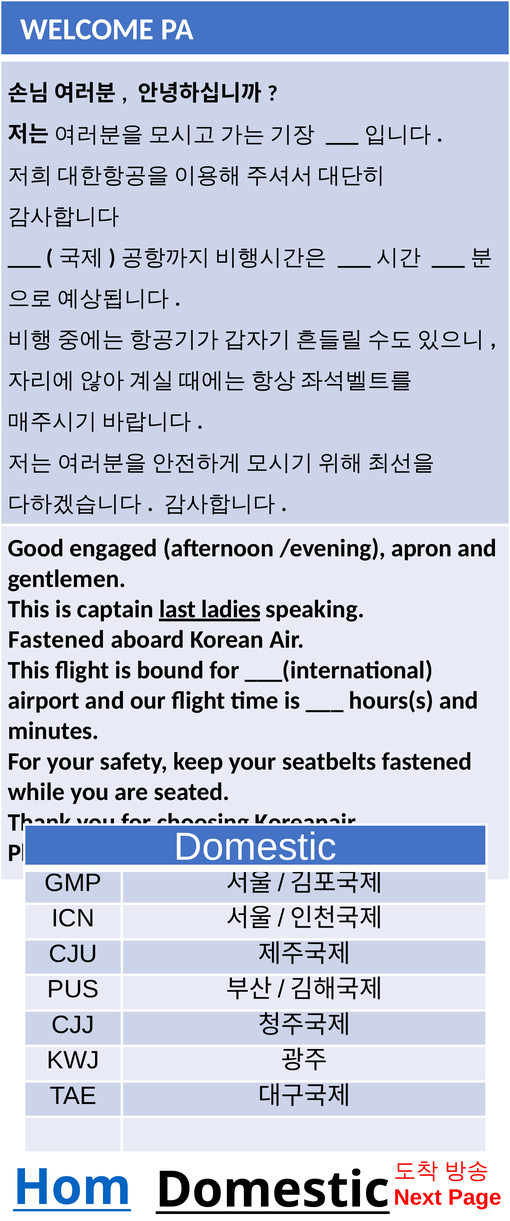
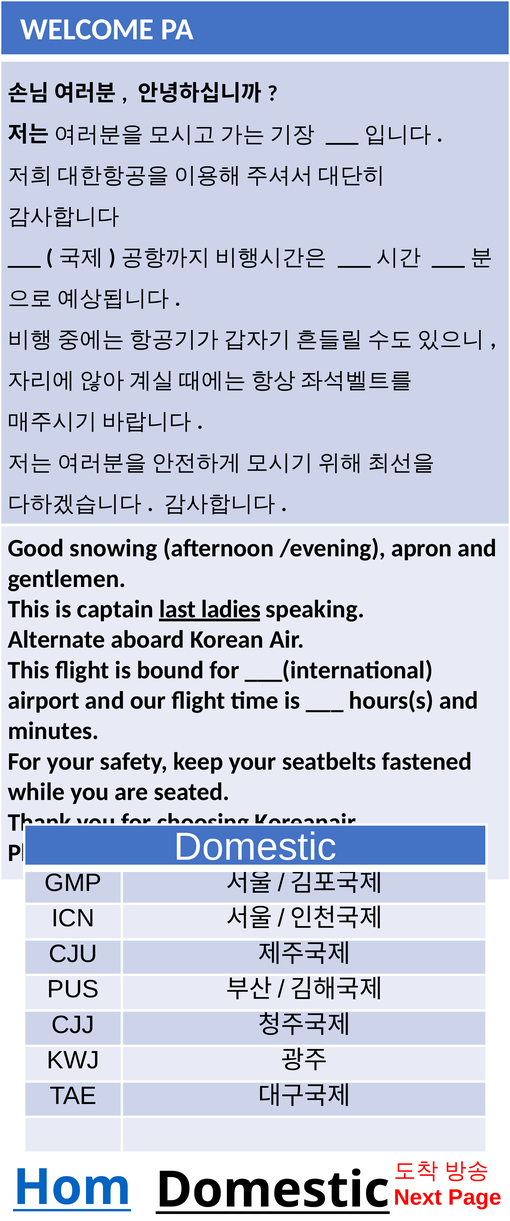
engaged: engaged -> snowing
Fastened at (56, 639): Fastened -> Alternate
